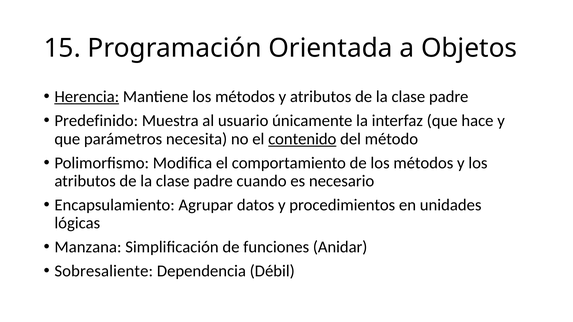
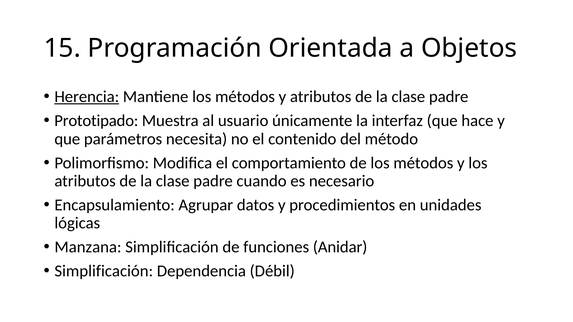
Predefinido: Predefinido -> Prototipado
contenido underline: present -> none
Sobresaliente at (104, 271): Sobresaliente -> Simplificación
